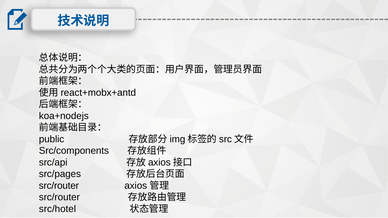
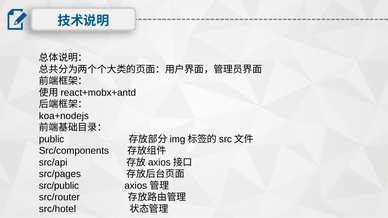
src/router at (59, 186): src/router -> src/public
